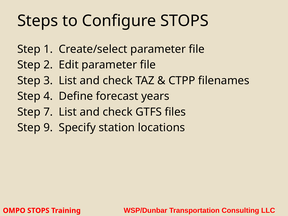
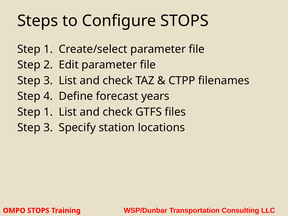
7 at (48, 112): 7 -> 1
9 at (48, 128): 9 -> 3
